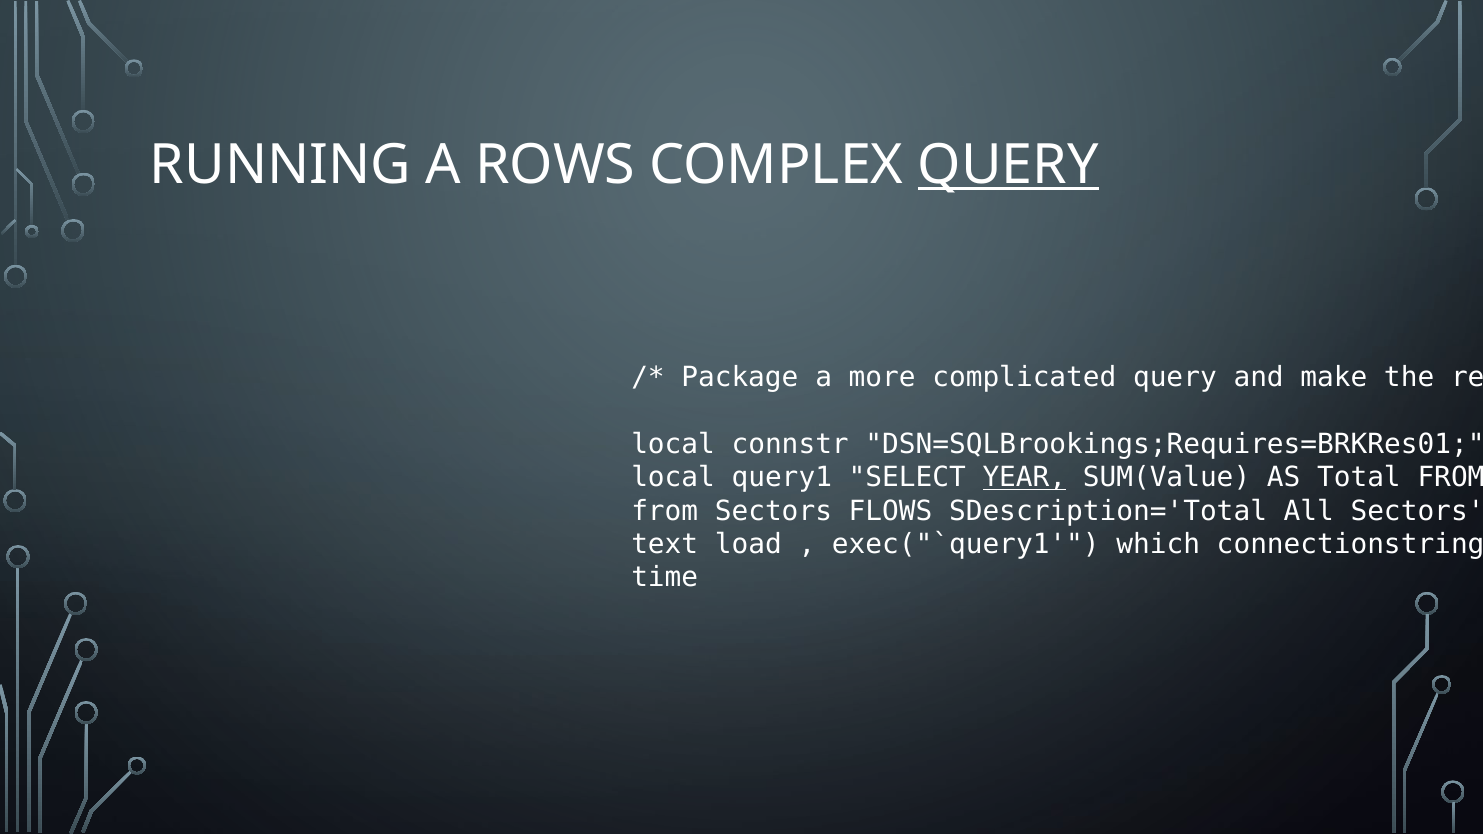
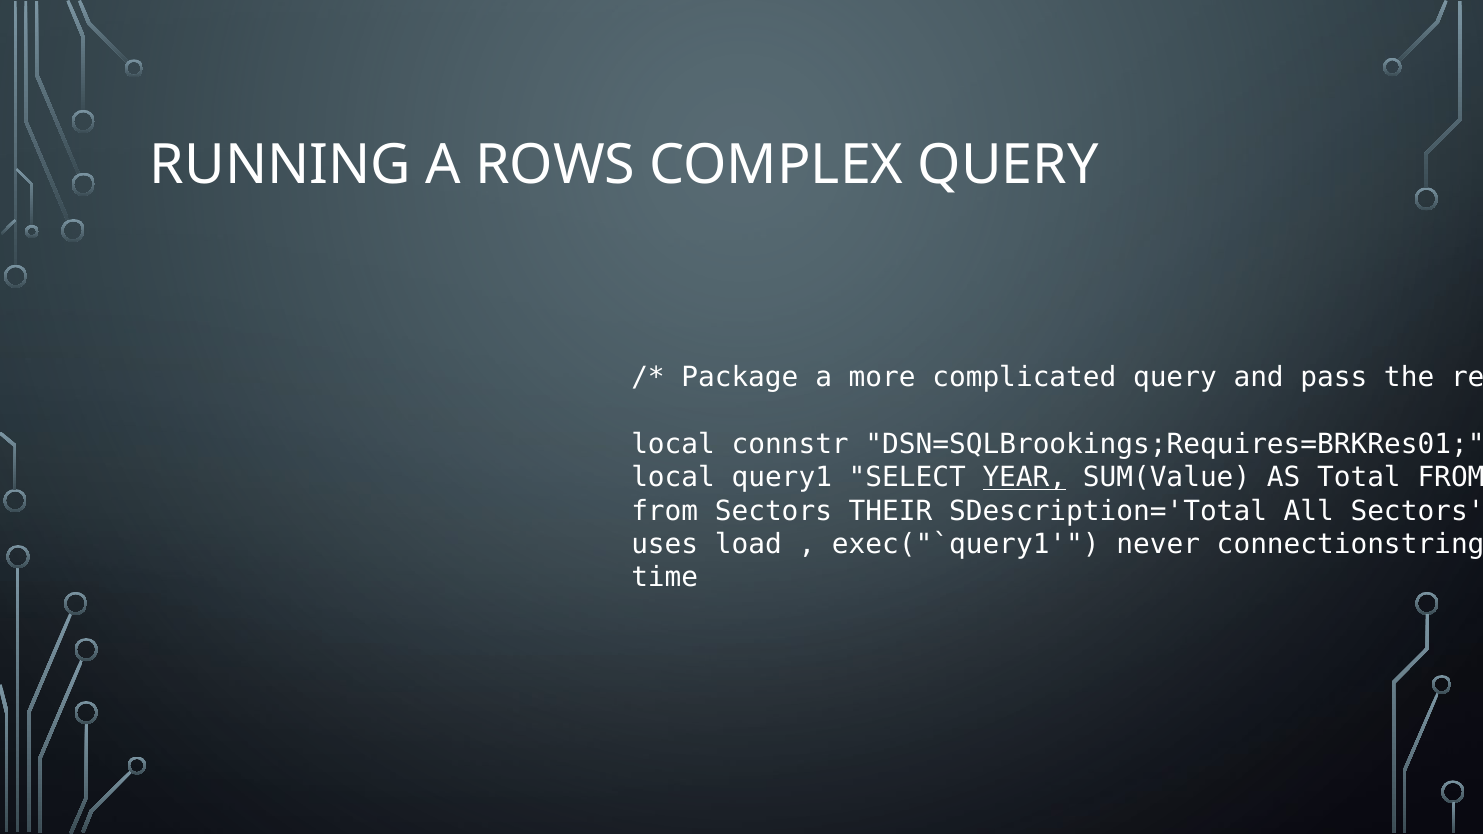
QUERY at (1008, 165) underline: present -> none
make: make -> pass
FLOWS: FLOWS -> THEIR
text: text -> uses
which: which -> never
